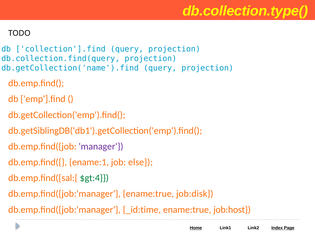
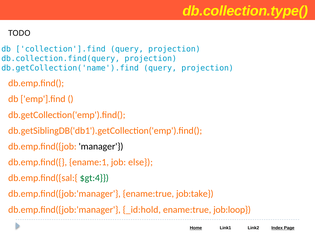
manager colour: purple -> black
job:disk: job:disk -> job:take
_id:time: _id:time -> _id:hold
job:host: job:host -> job:loop
